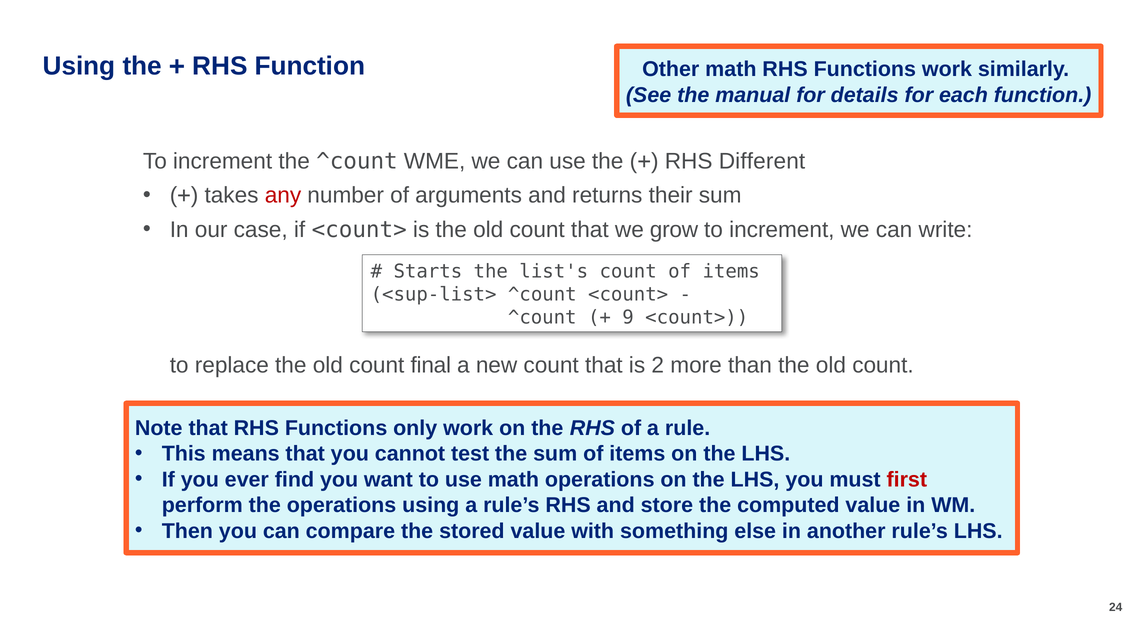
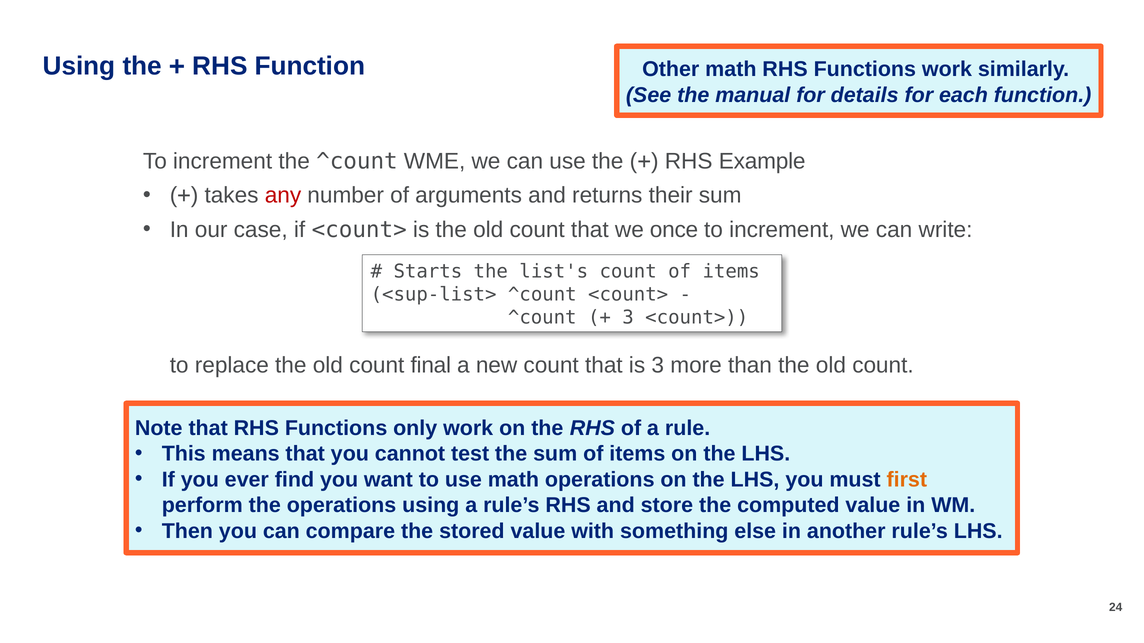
Different: Different -> Example
grow: grow -> once
9 at (628, 318): 9 -> 3
is 2: 2 -> 3
first colour: red -> orange
